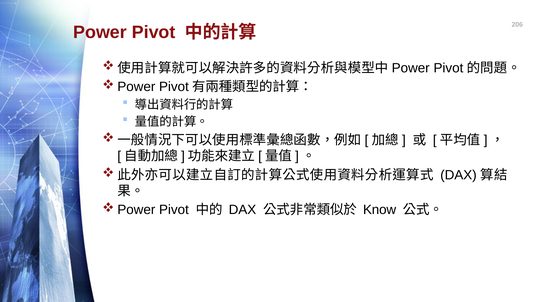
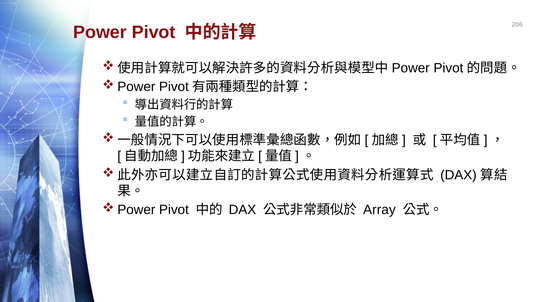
Know: Know -> Array
